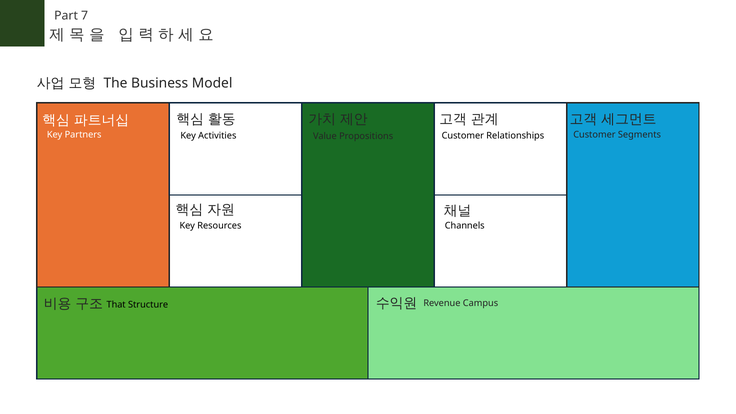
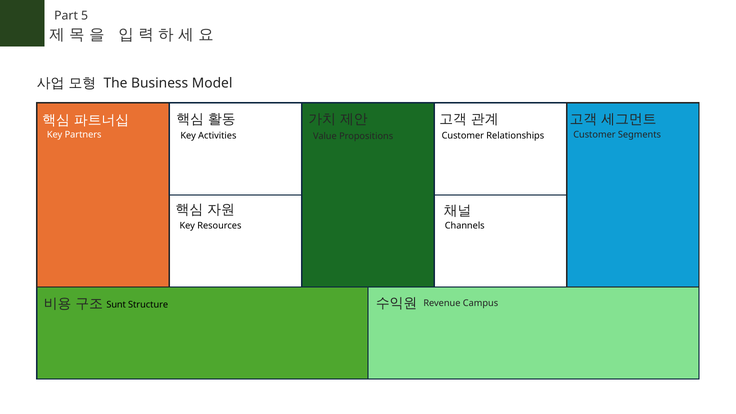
7: 7 -> 5
That: That -> Sunt
